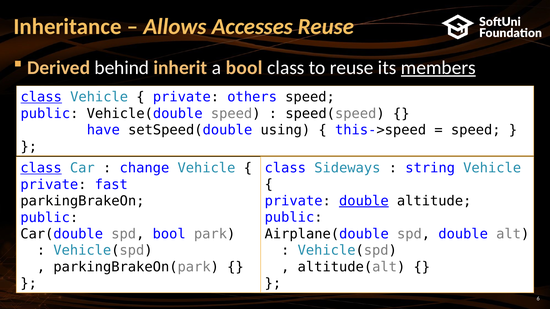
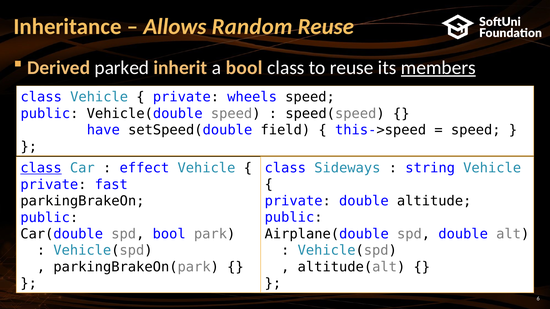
Accesses: Accesses -> Random
behind: behind -> parked
class at (41, 97) underline: present -> none
others: others -> wheels
using: using -> field
change: change -> effect
double at (364, 201) underline: present -> none
